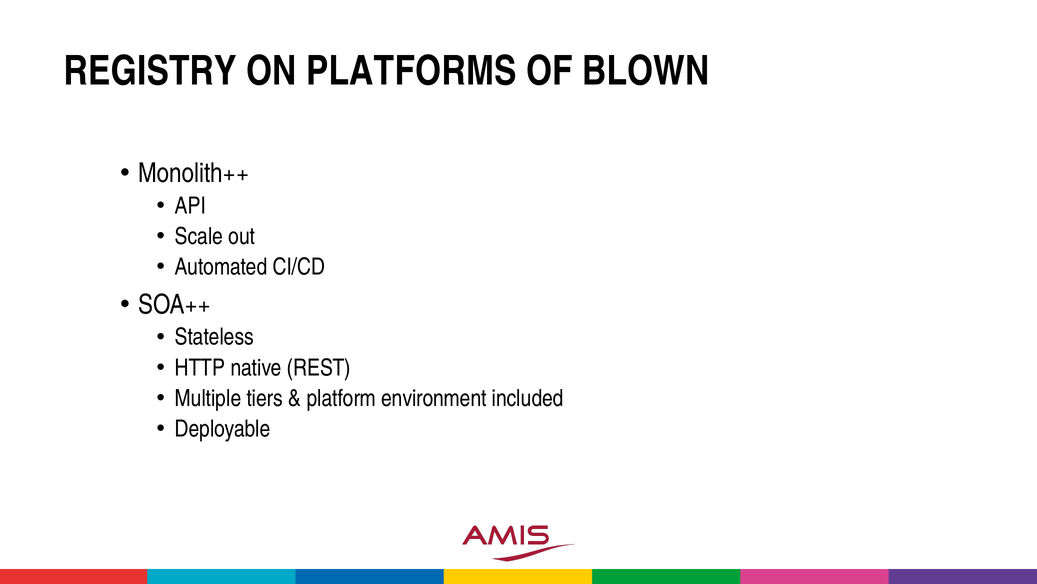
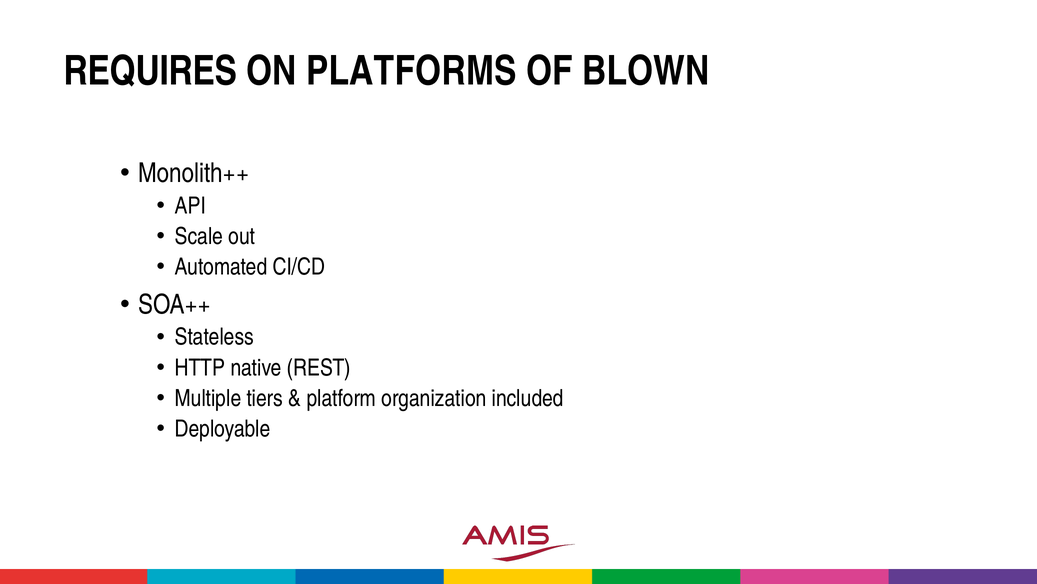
REGISTRY: REGISTRY -> REQUIRES
environment: environment -> organization
